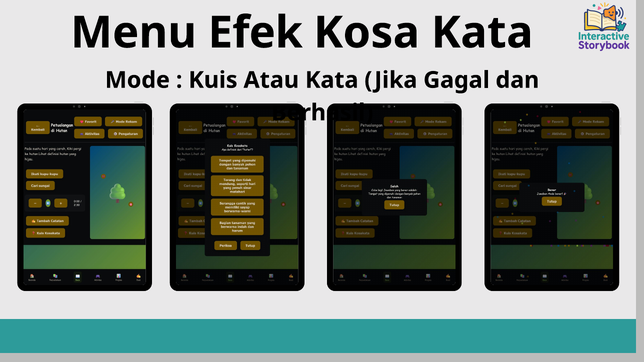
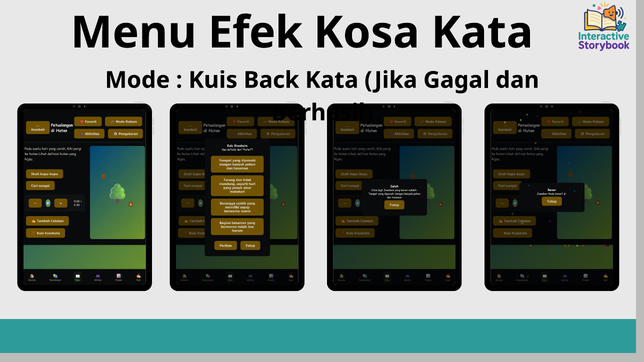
Atau: Atau -> Back
